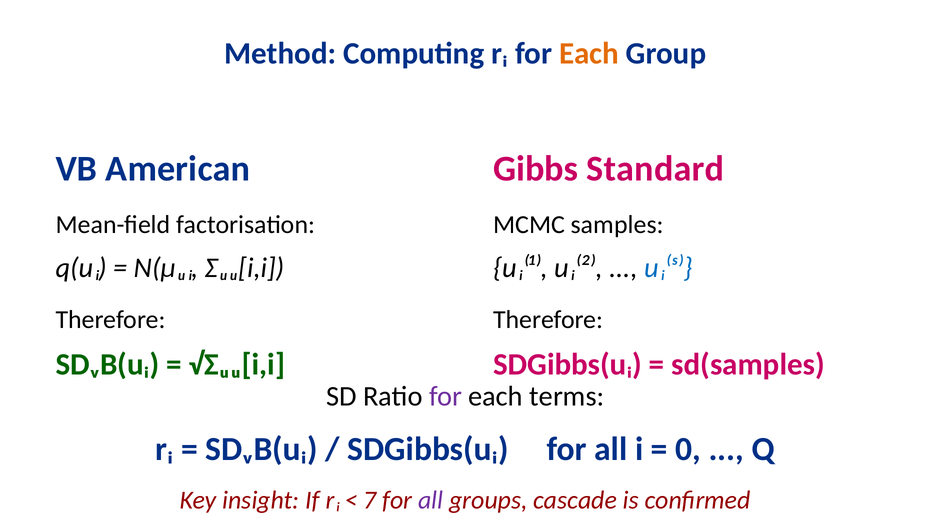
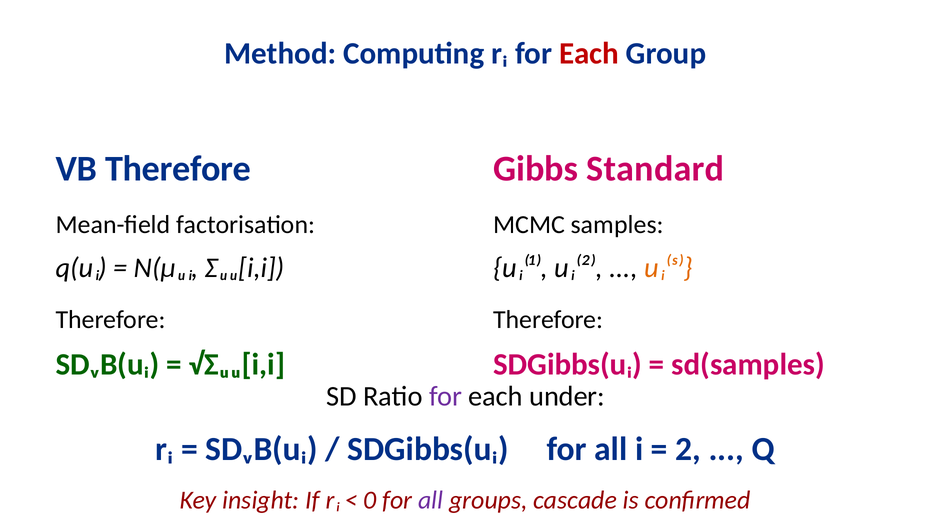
Each at (589, 53) colour: orange -> red
VB American: American -> Therefore
uᵢ⁽ˢ⁾ colour: blue -> orange
terms: terms -> under
0: 0 -> 2
7: 7 -> 0
